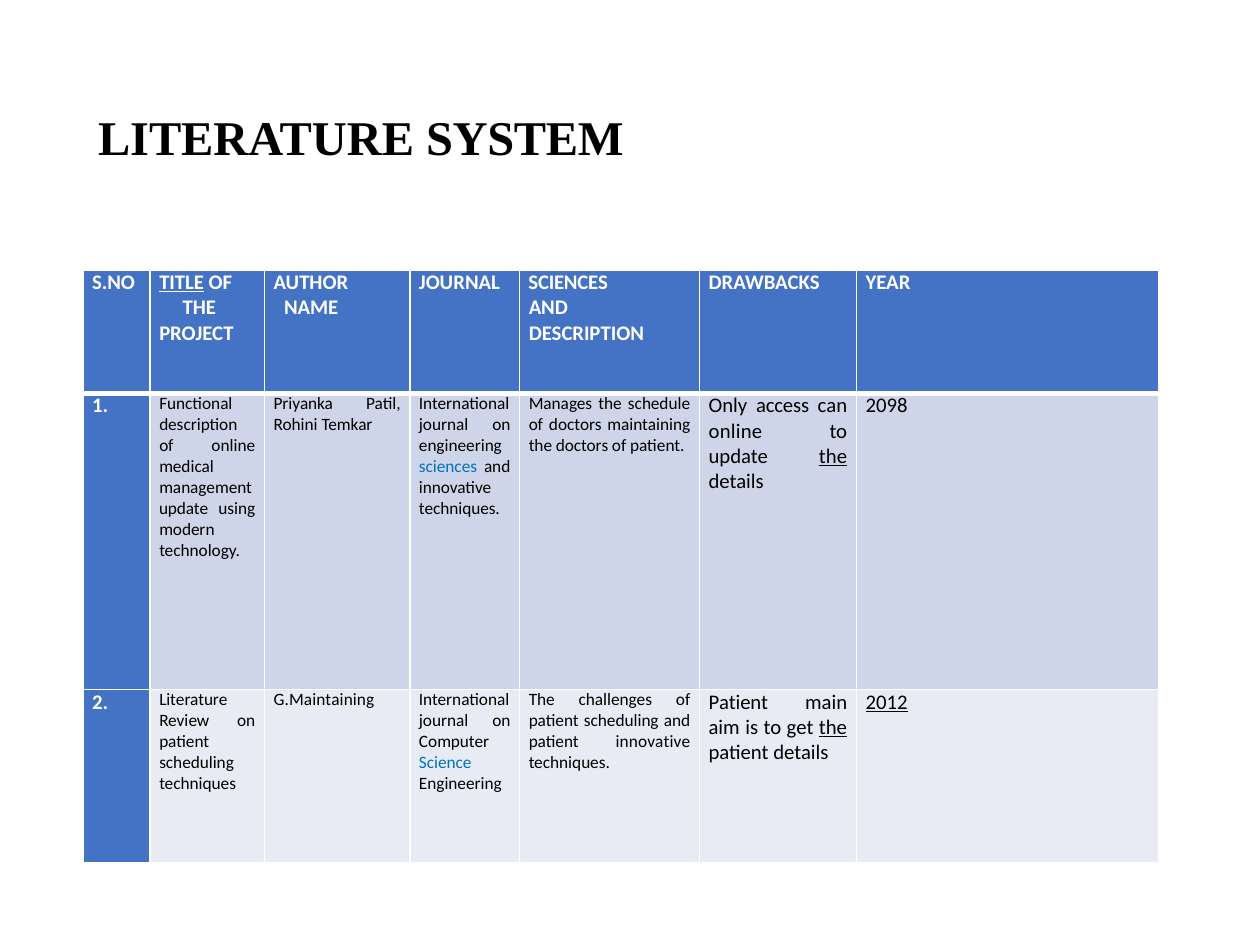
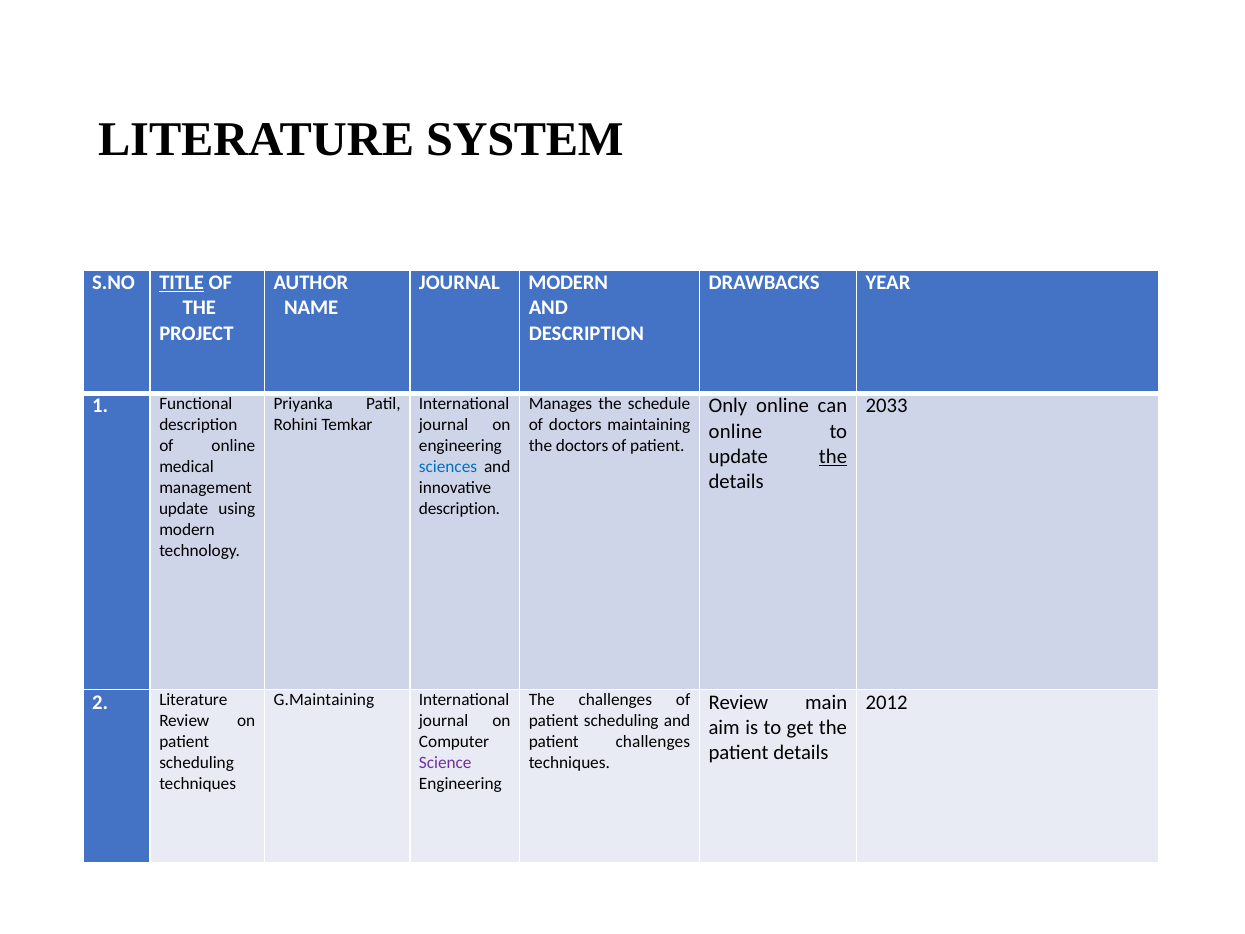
JOURNAL SCIENCES: SCIENCES -> MODERN
Only access: access -> online
2098: 2098 -> 2033
techniques at (459, 509): techniques -> description
Patient at (738, 702): Patient -> Review
2012 underline: present -> none
the at (833, 728) underline: present -> none
patient innovative: innovative -> challenges
Science colour: blue -> purple
